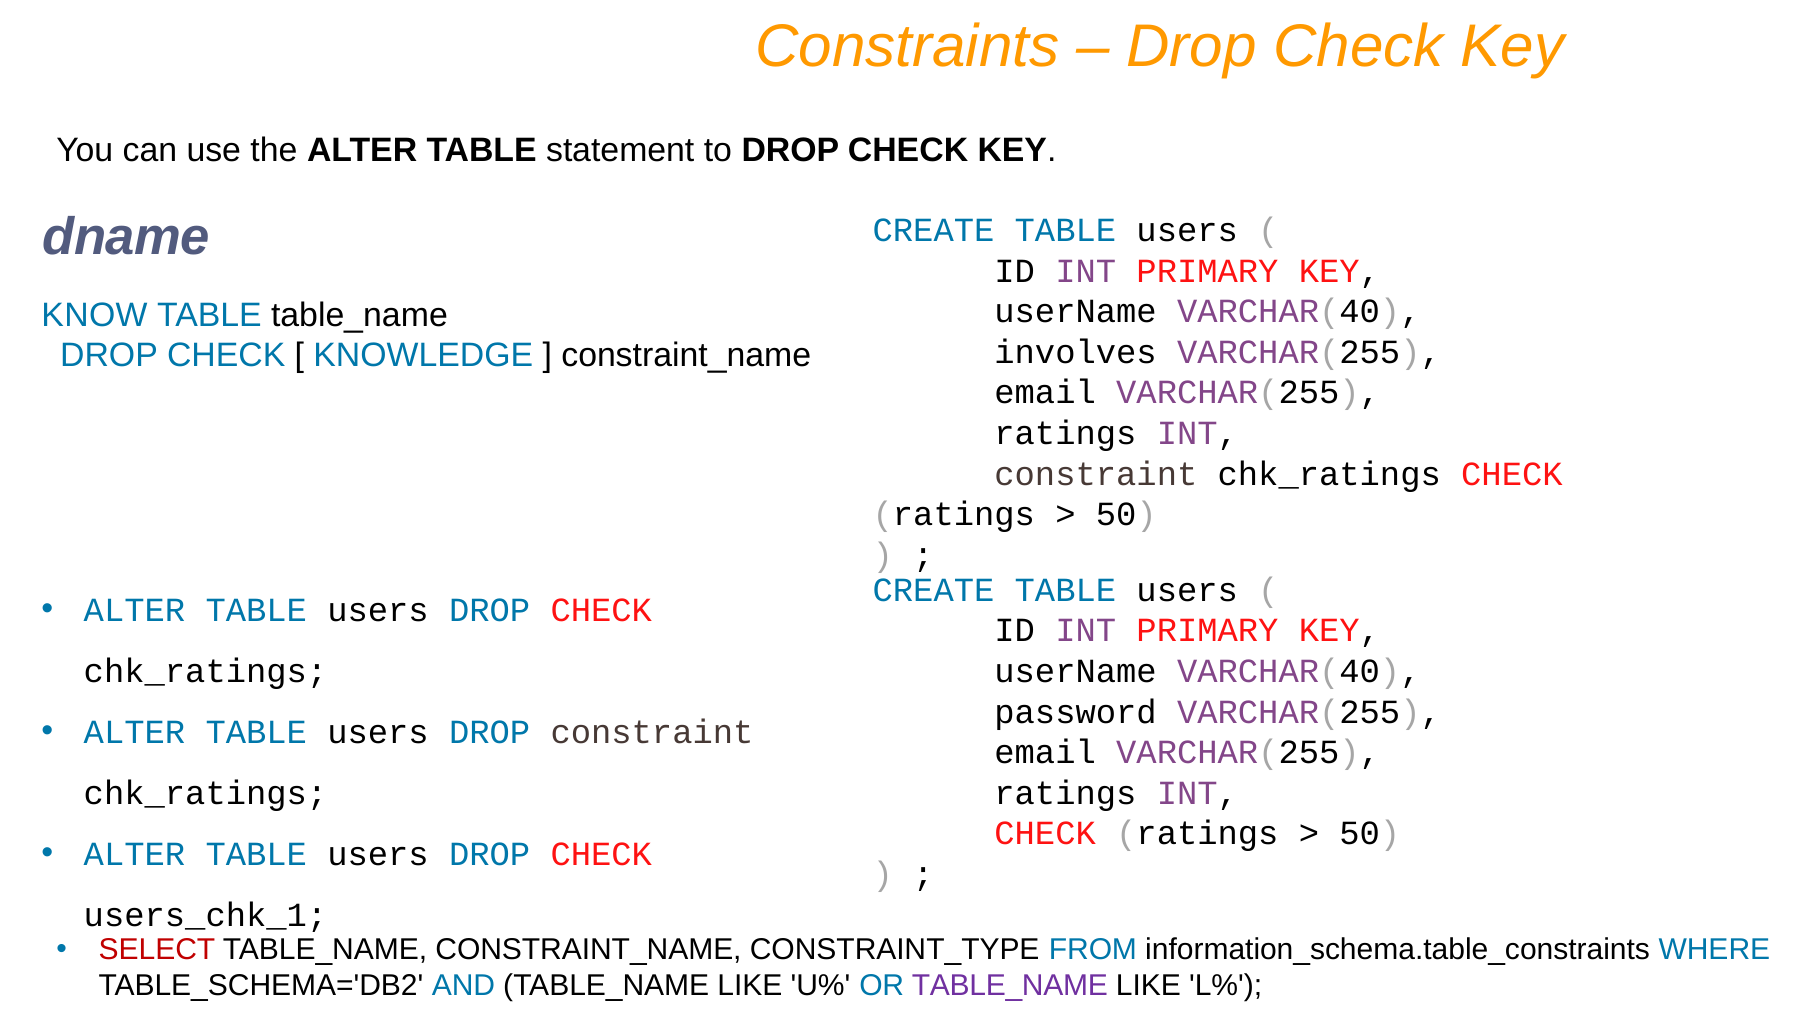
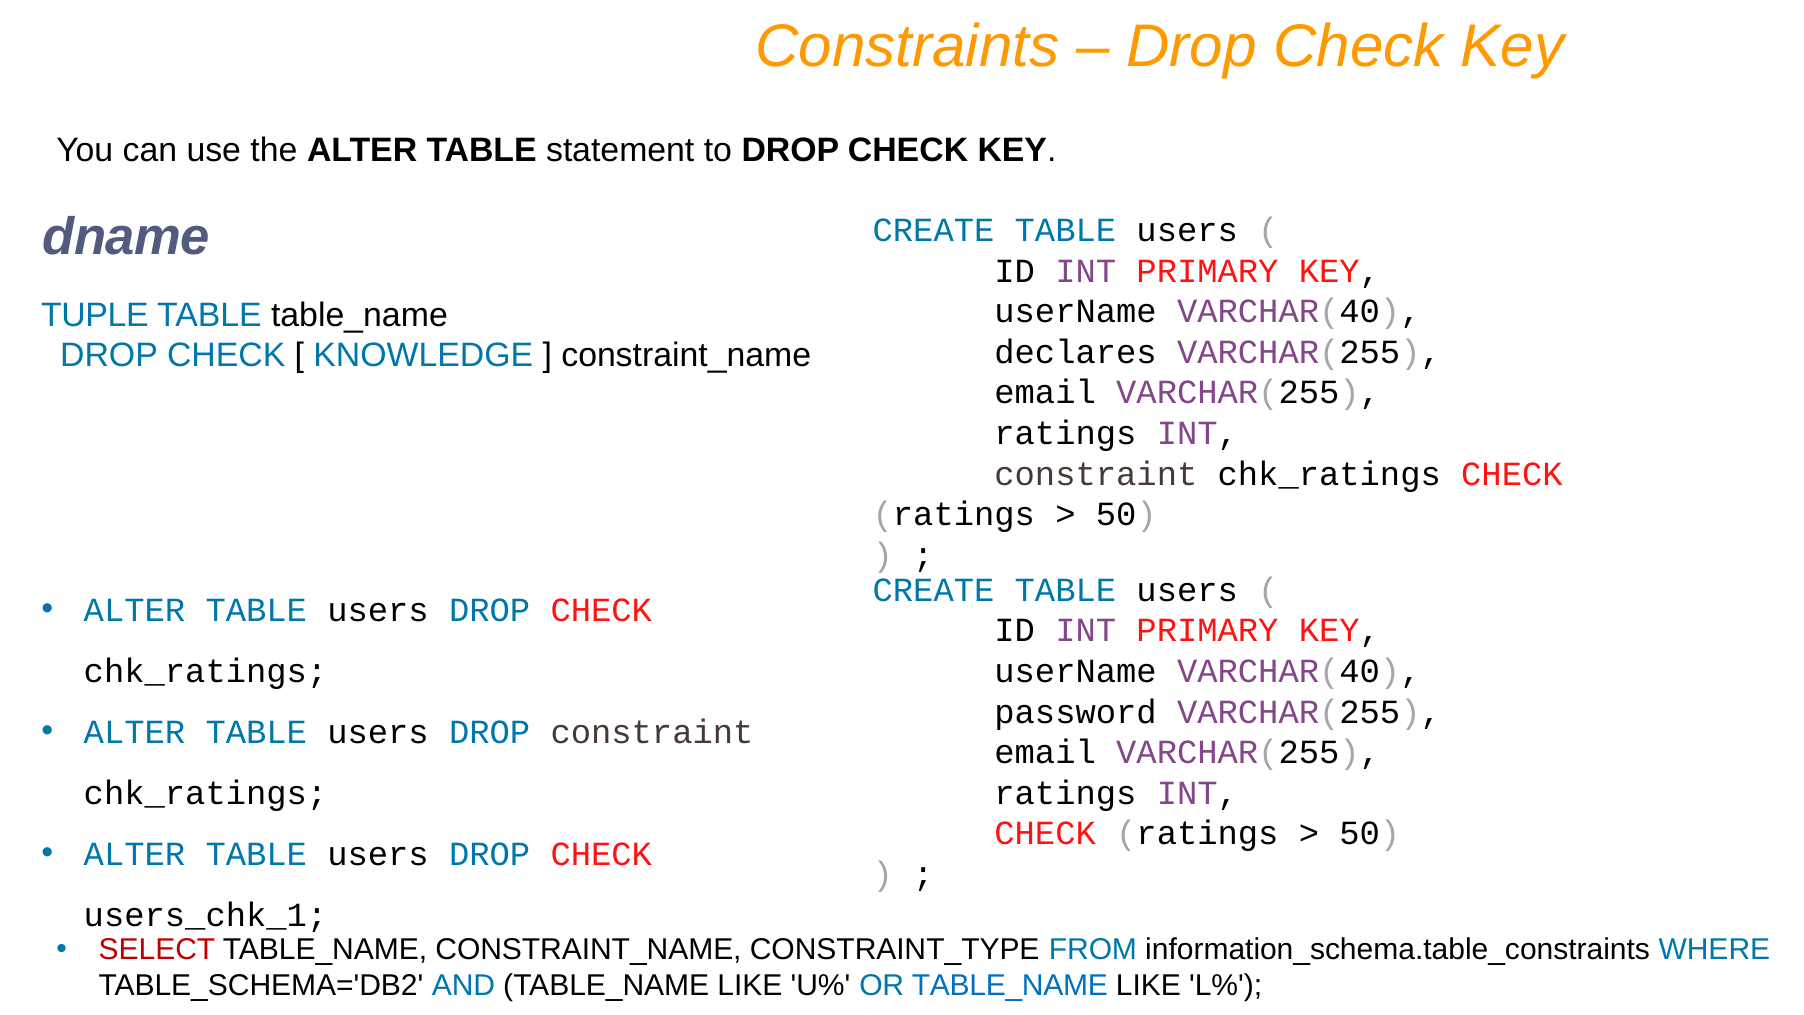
KNOW: KNOW -> TUPLE
involves: involves -> declares
TABLE_NAME at (1010, 986) colour: purple -> blue
